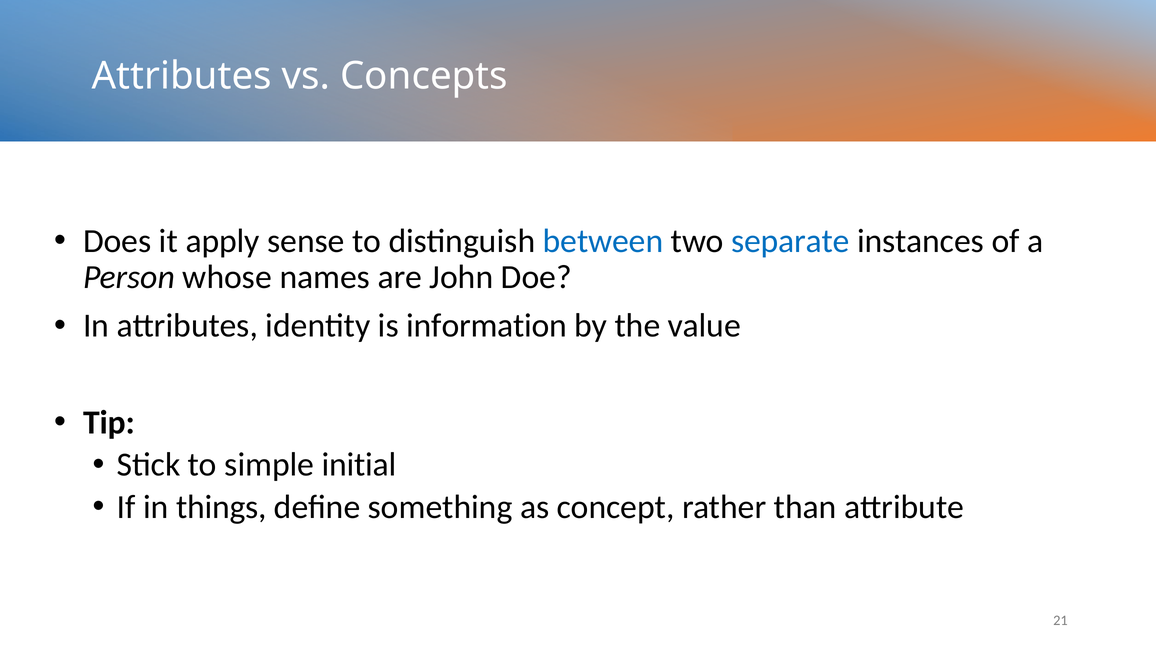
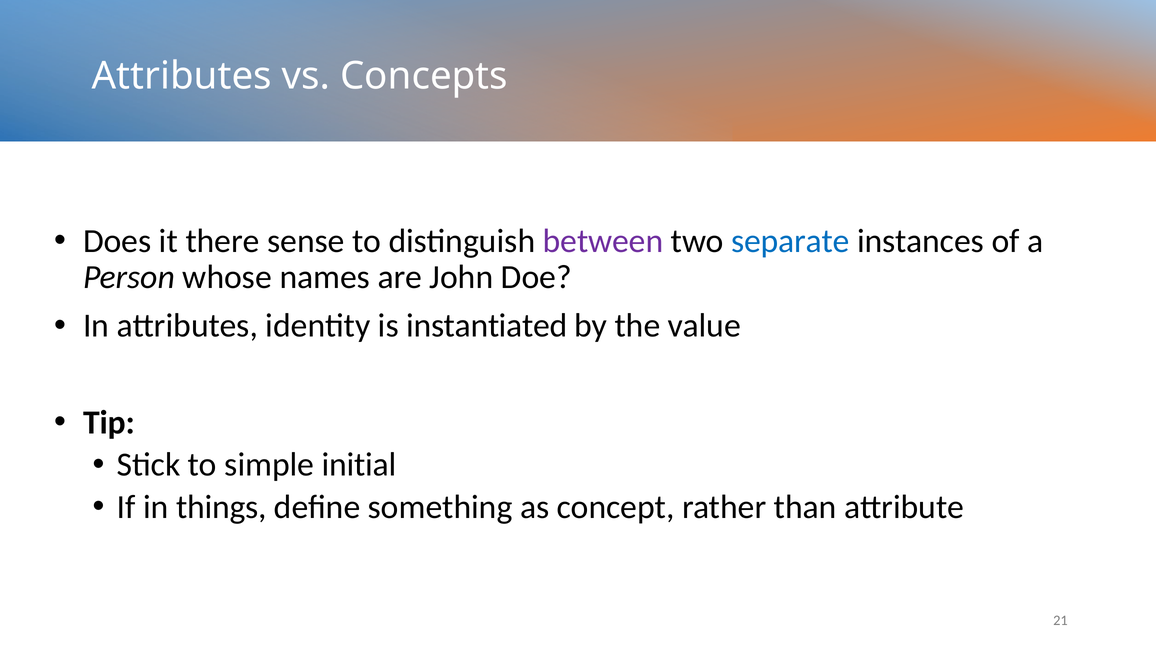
apply: apply -> there
between colour: blue -> purple
information: information -> instantiated
